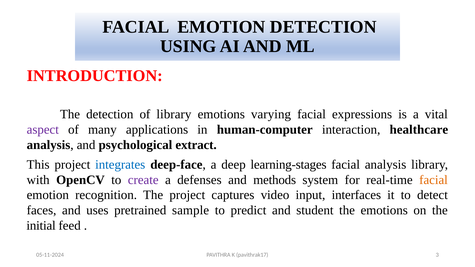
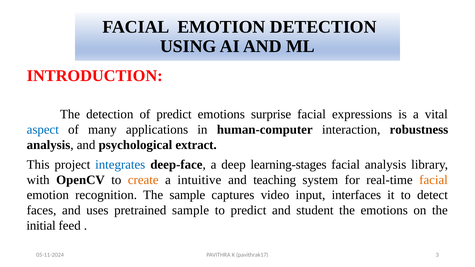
of library: library -> predict
varying: varying -> surprise
aspect colour: purple -> blue
healthcare: healthcare -> robustness
create colour: purple -> orange
defenses: defenses -> intuitive
methods: methods -> teaching
The project: project -> sample
